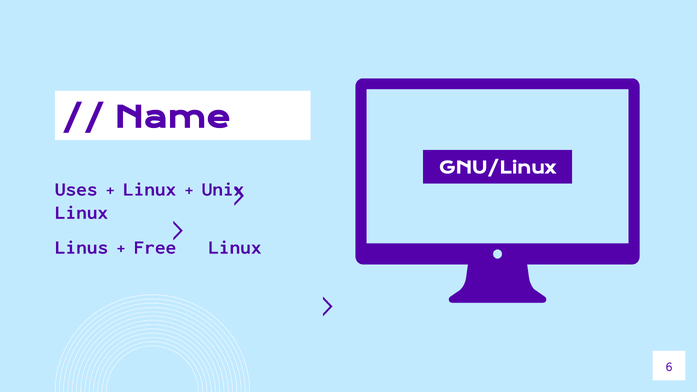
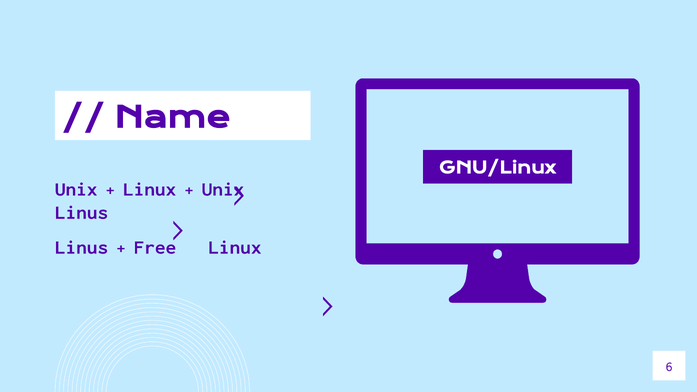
Uses at (76, 189): Uses -> Unix
Linux at (82, 212): Linux -> Linus
